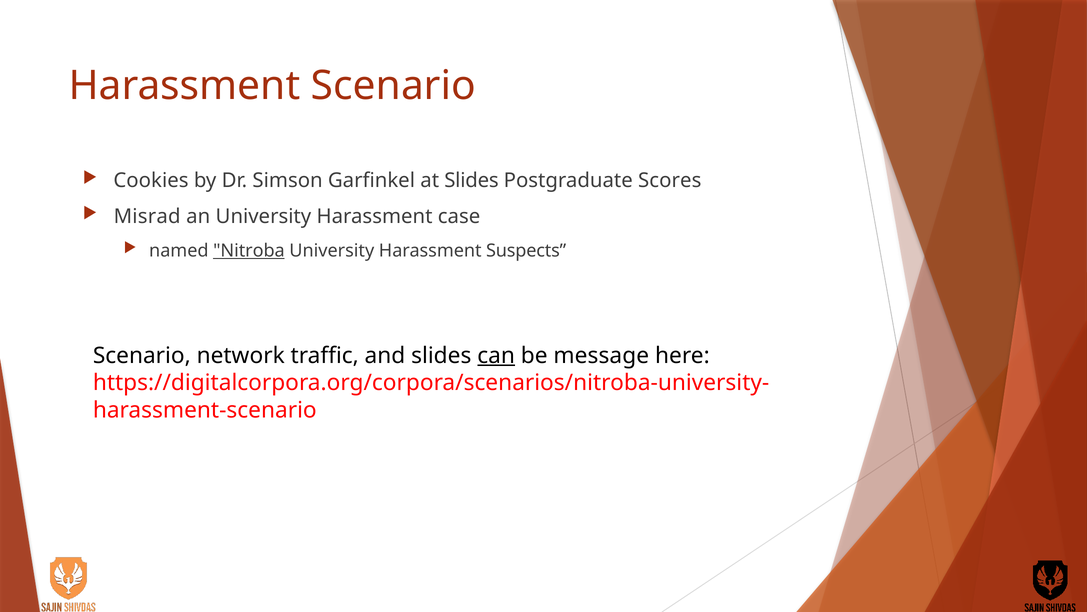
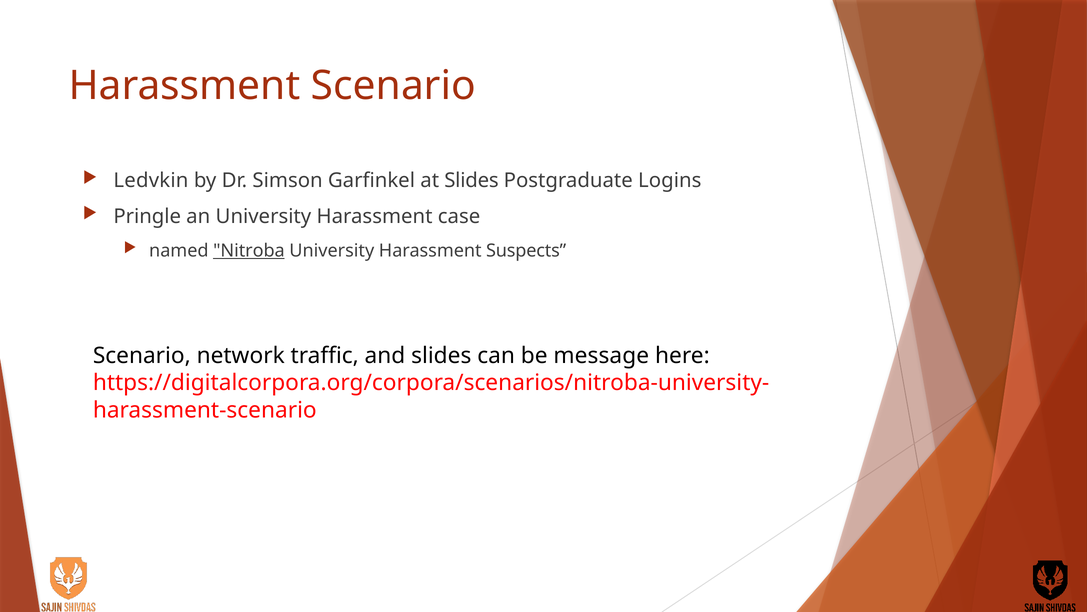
Cookies: Cookies -> Ledvkin
Scores: Scores -> Logins
Misrad: Misrad -> Pringle
can underline: present -> none
